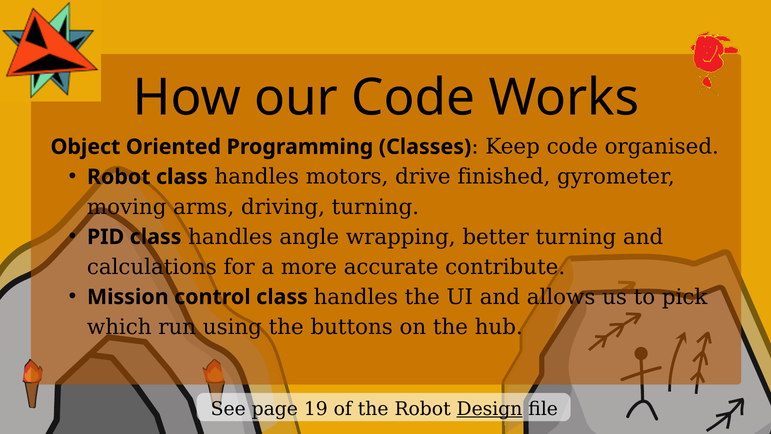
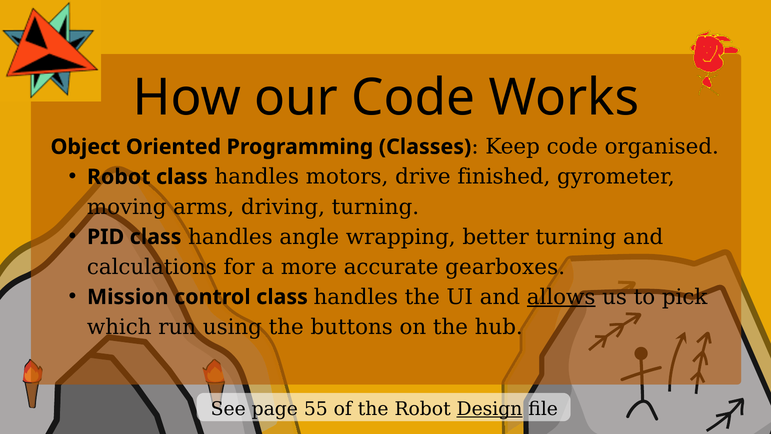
contribute: contribute -> gearboxes
allows underline: none -> present
19: 19 -> 55
